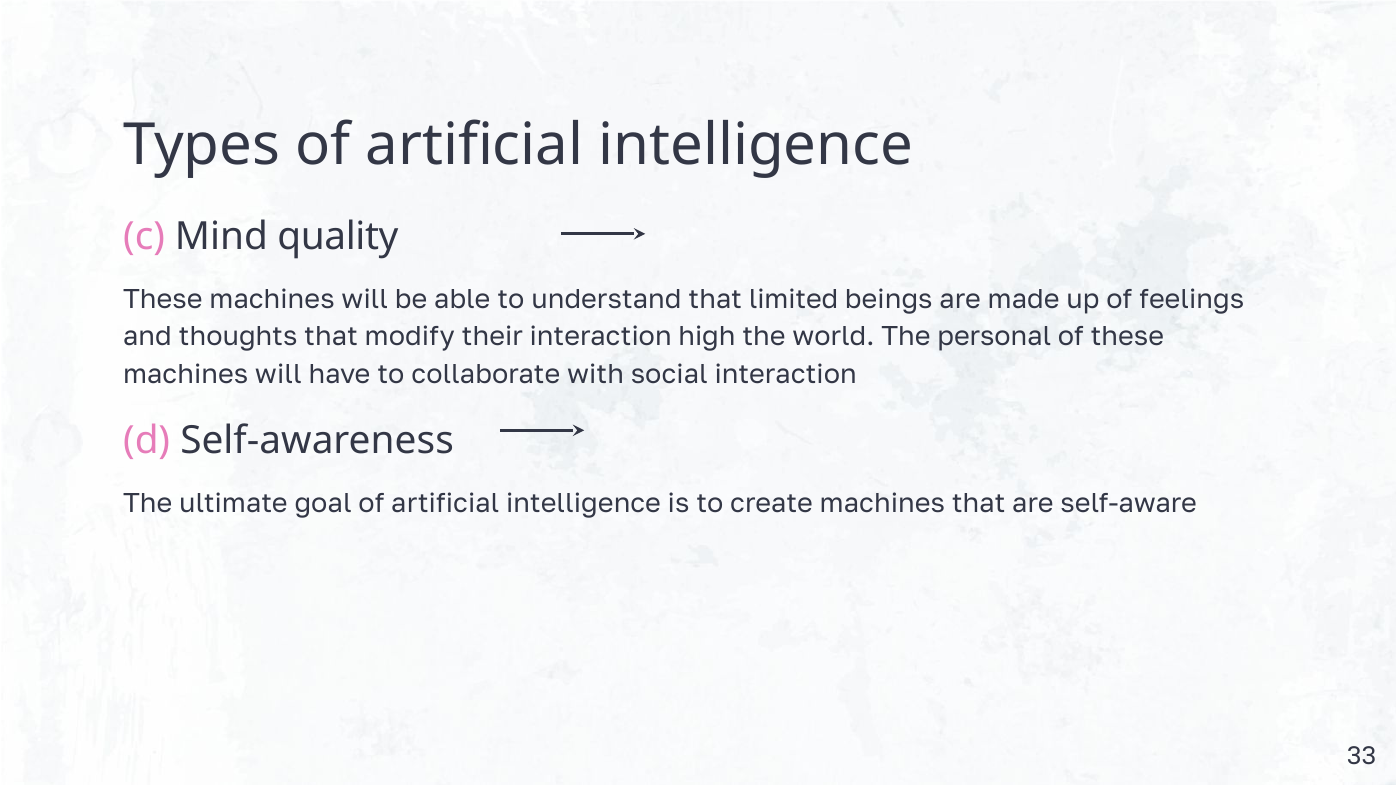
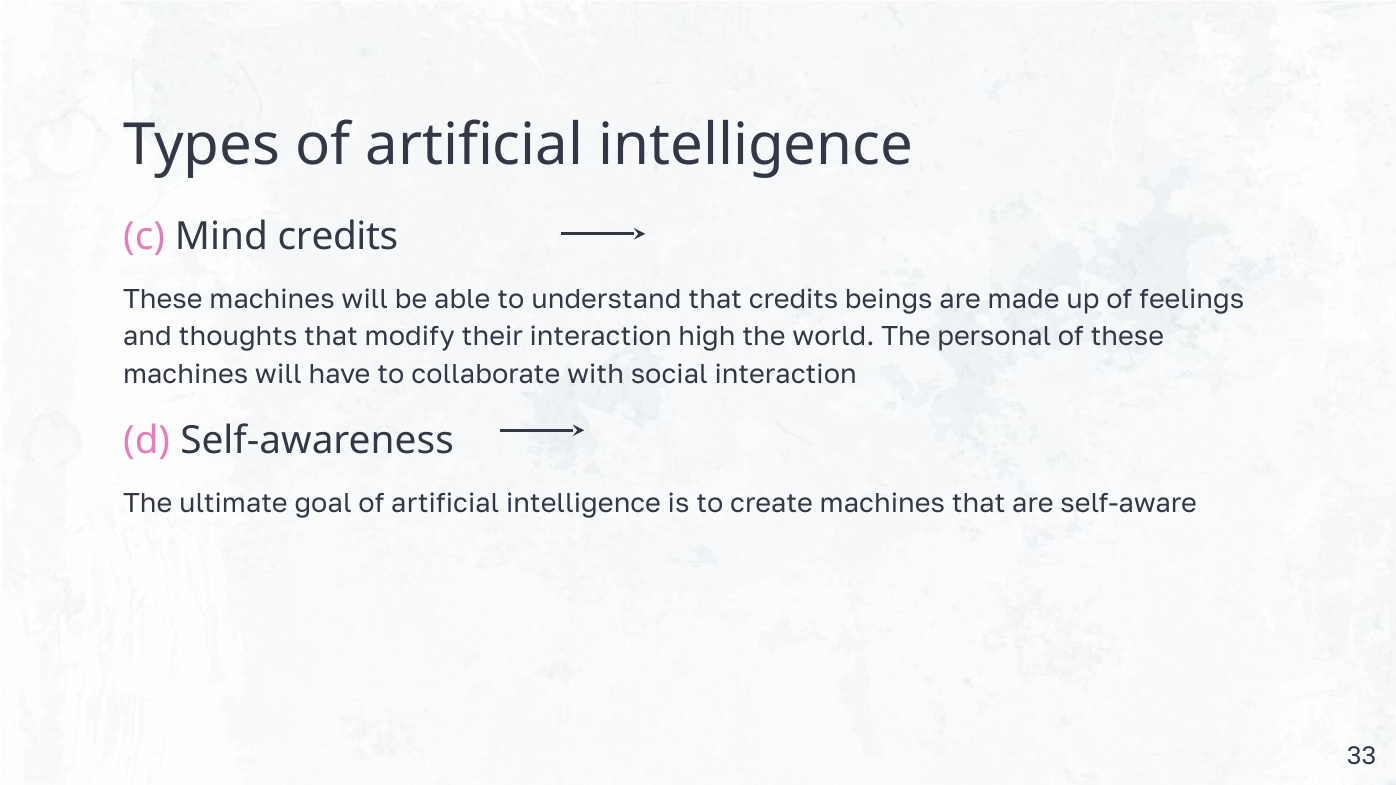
Mind quality: quality -> credits
that limited: limited -> credits
